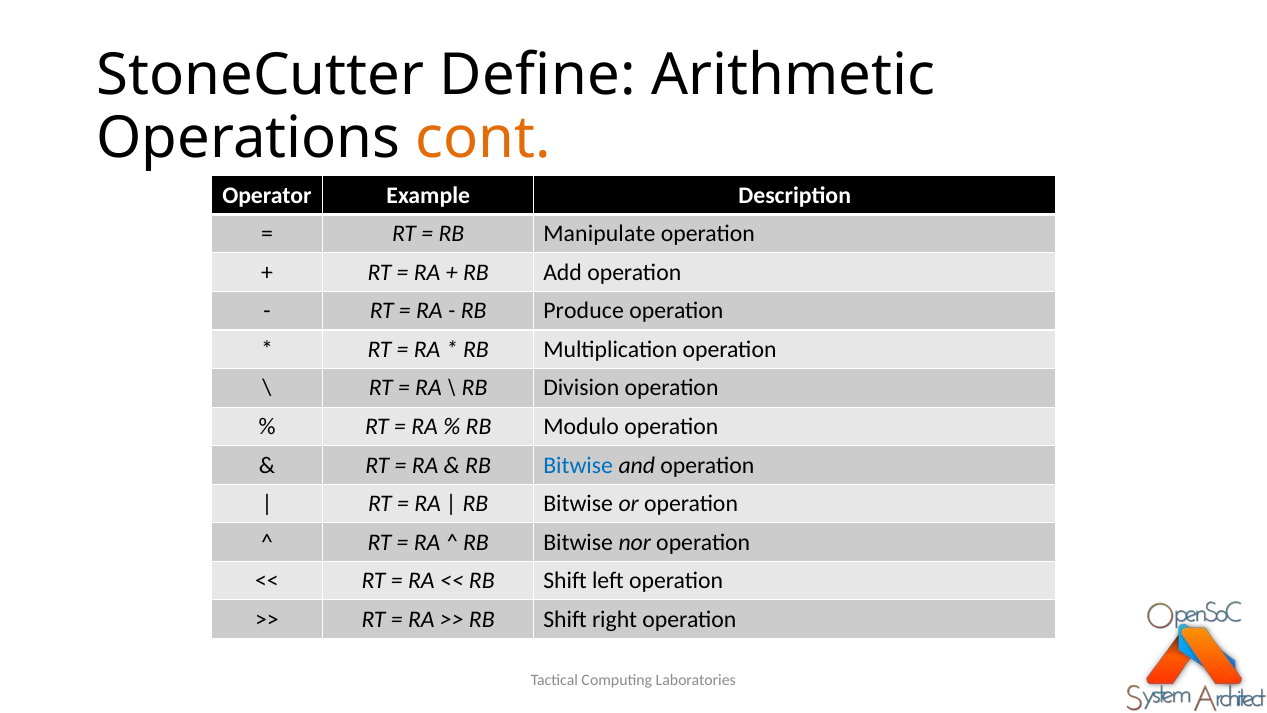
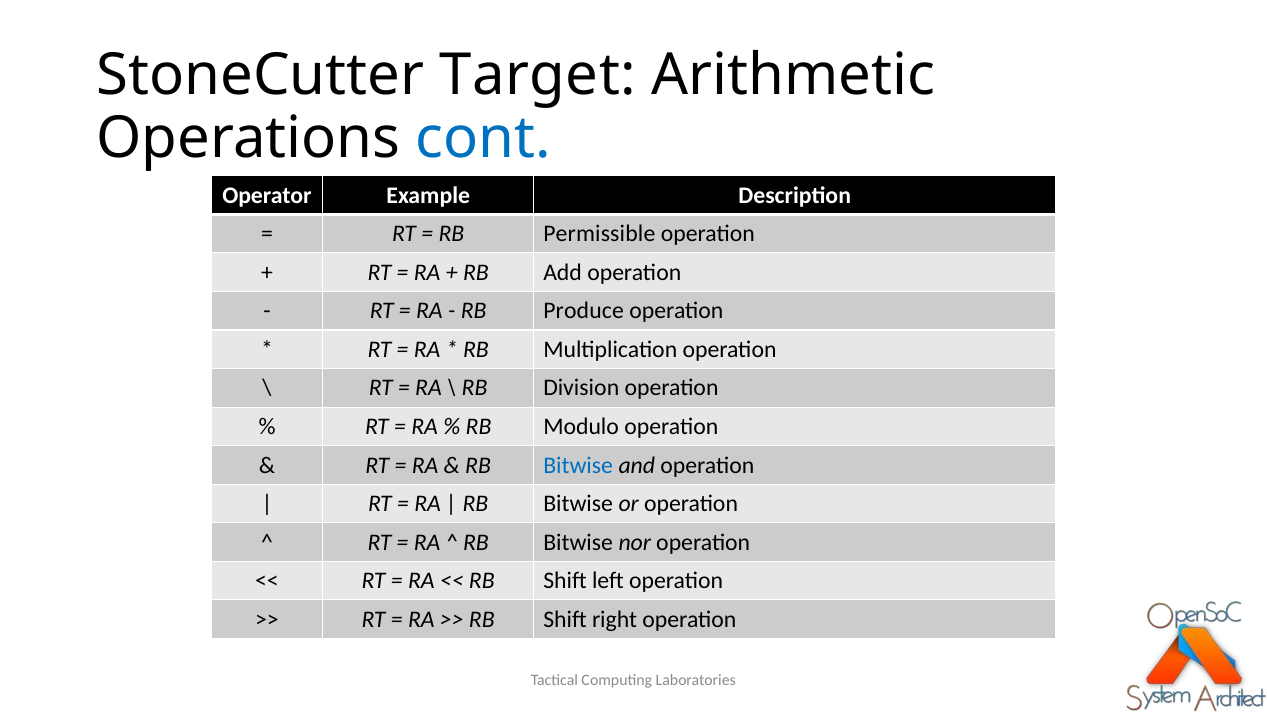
Define: Define -> Target
cont colour: orange -> blue
Manipulate: Manipulate -> Permissible
